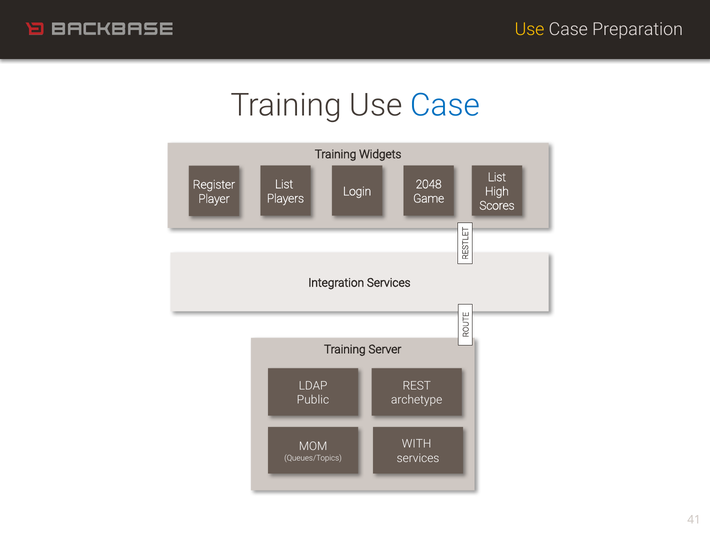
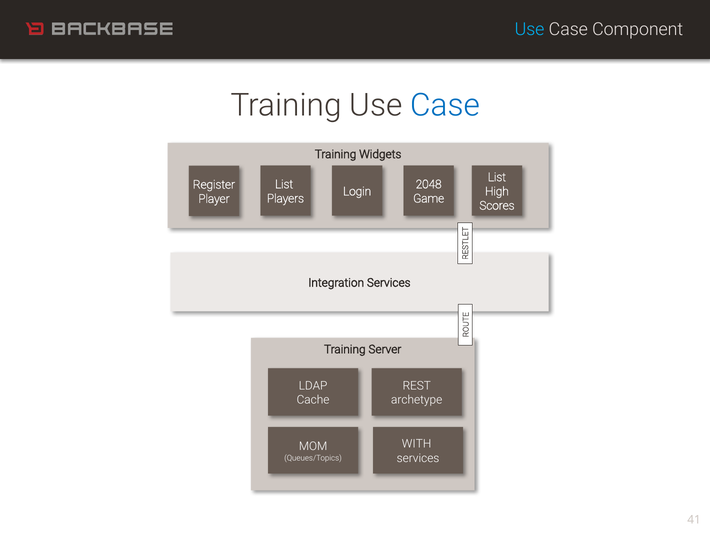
Use at (530, 30) colour: yellow -> light blue
Preparation: Preparation -> Component
Public: Public -> Cache
